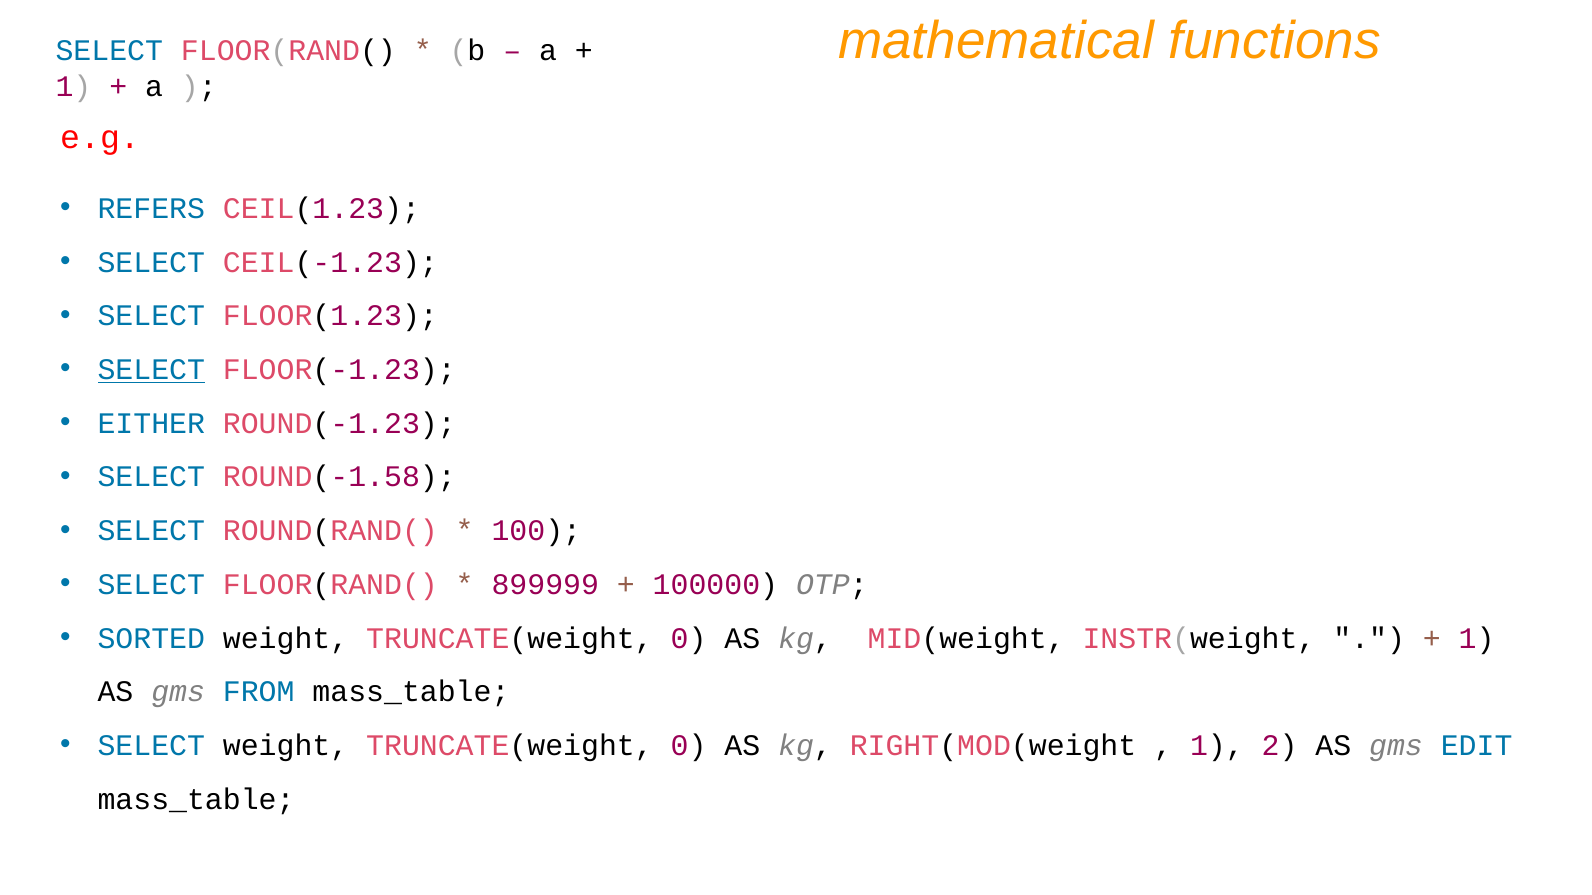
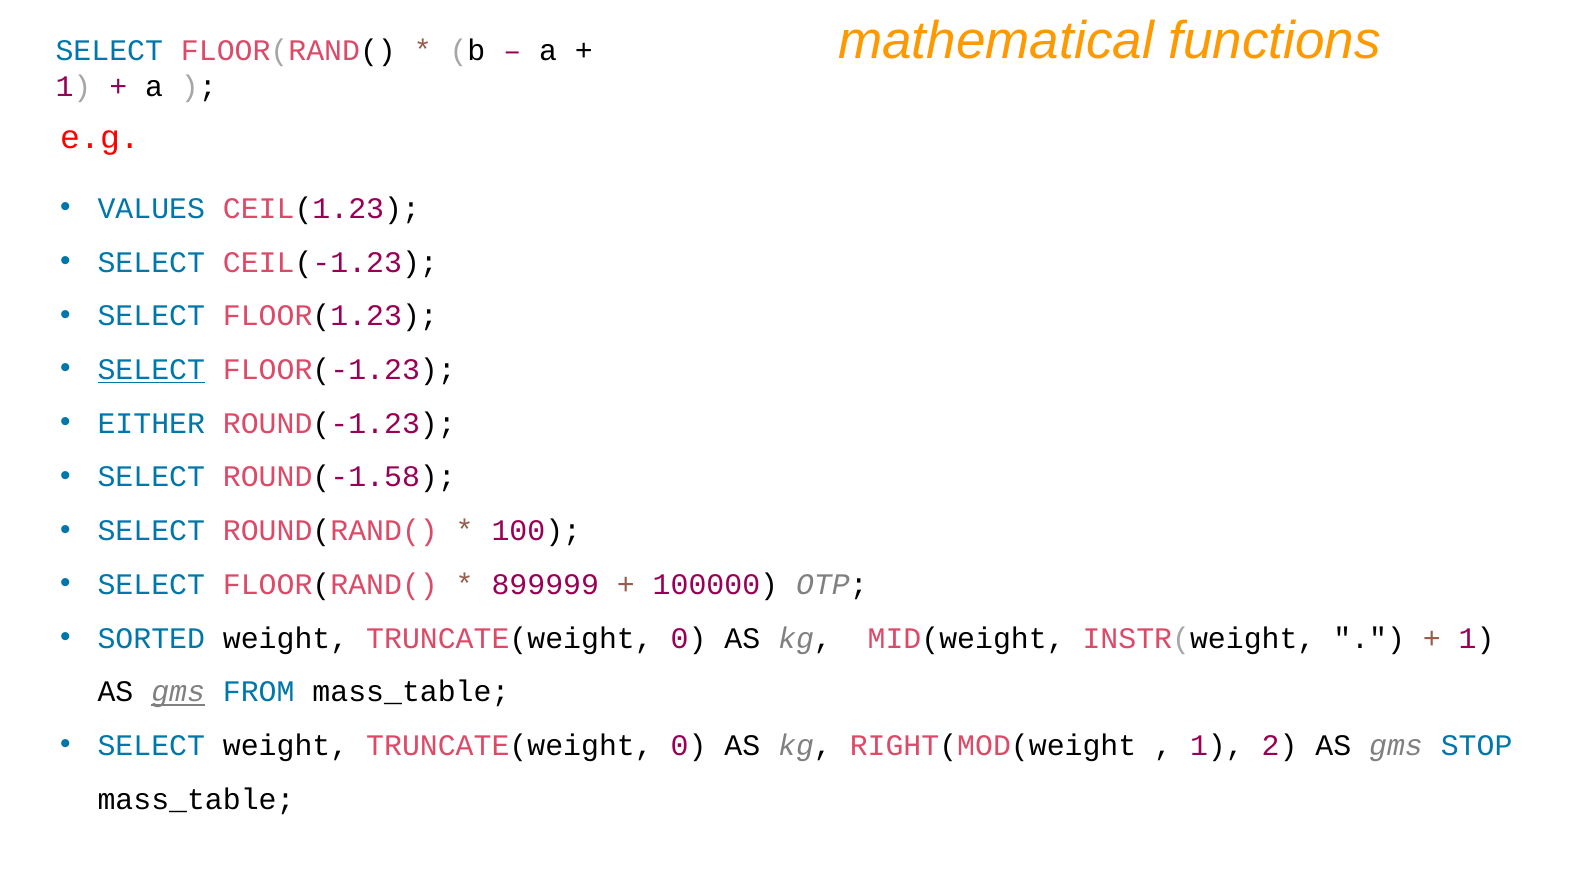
REFERS: REFERS -> VALUES
gms at (178, 692) underline: none -> present
EDIT: EDIT -> STOP
